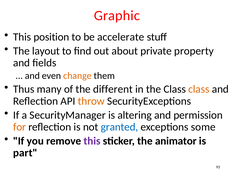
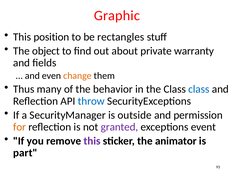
accelerate: accelerate -> rectangles
layout: layout -> object
property: property -> warranty
different: different -> behavior
class at (199, 89) colour: orange -> blue
throw colour: orange -> blue
altering: altering -> outside
granted colour: blue -> purple
some: some -> event
